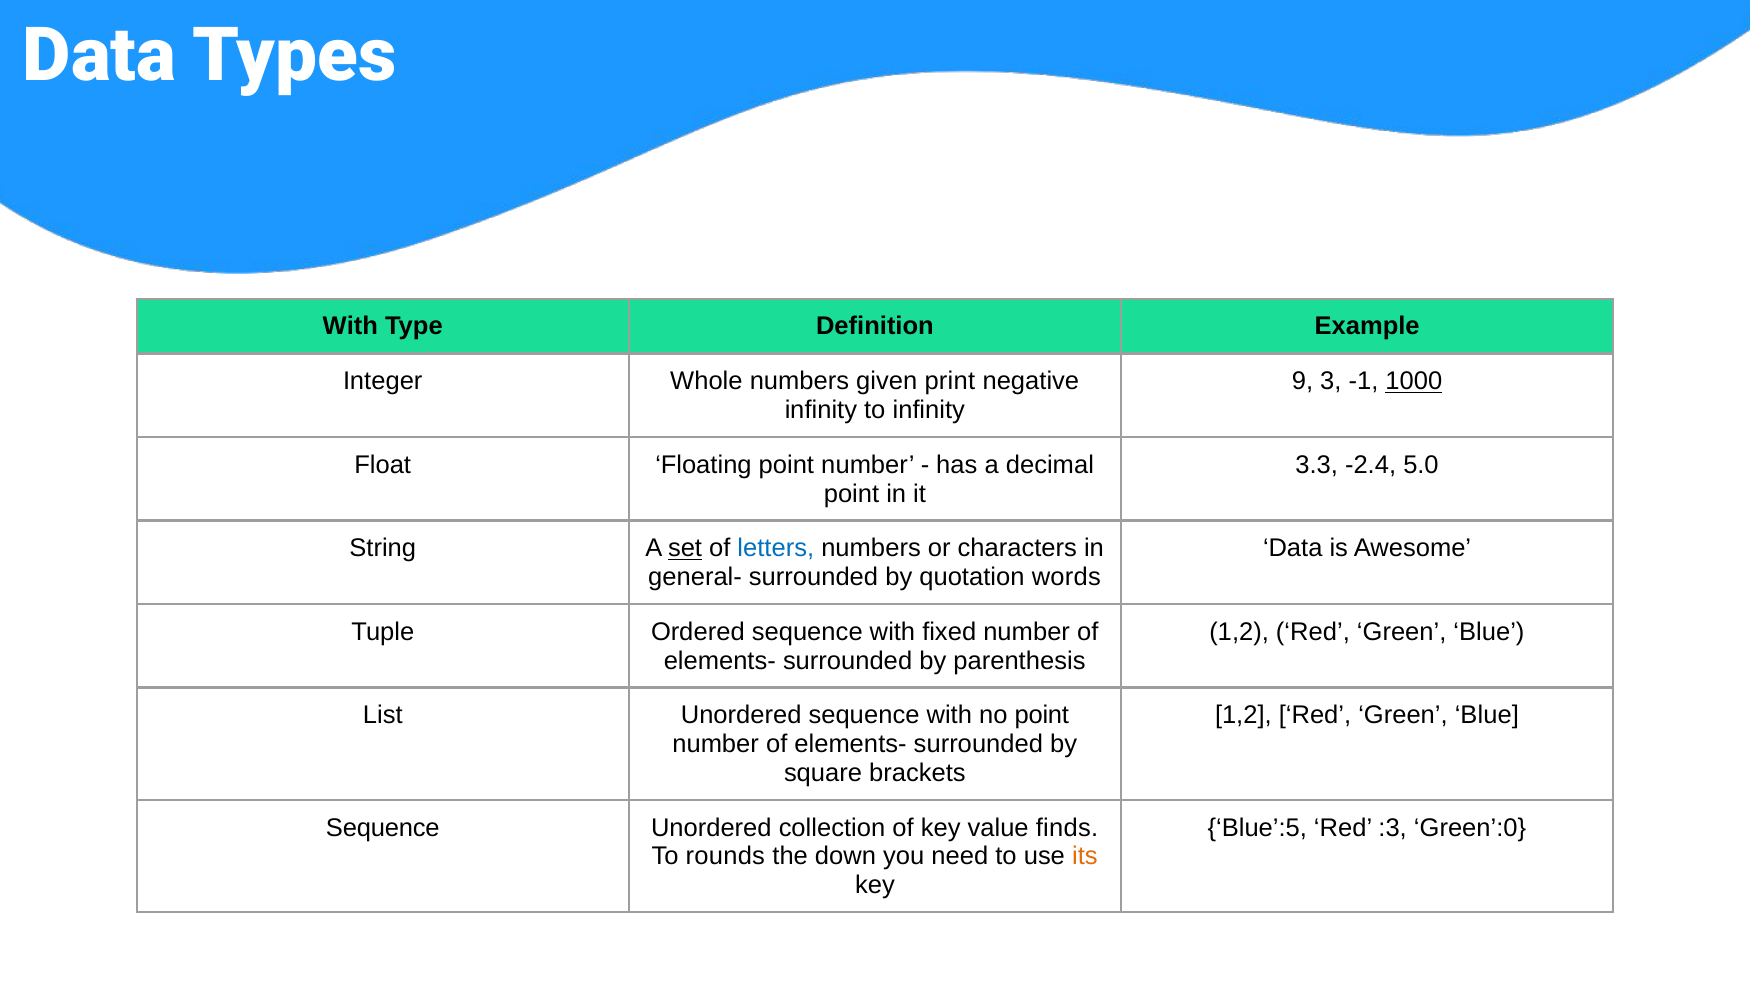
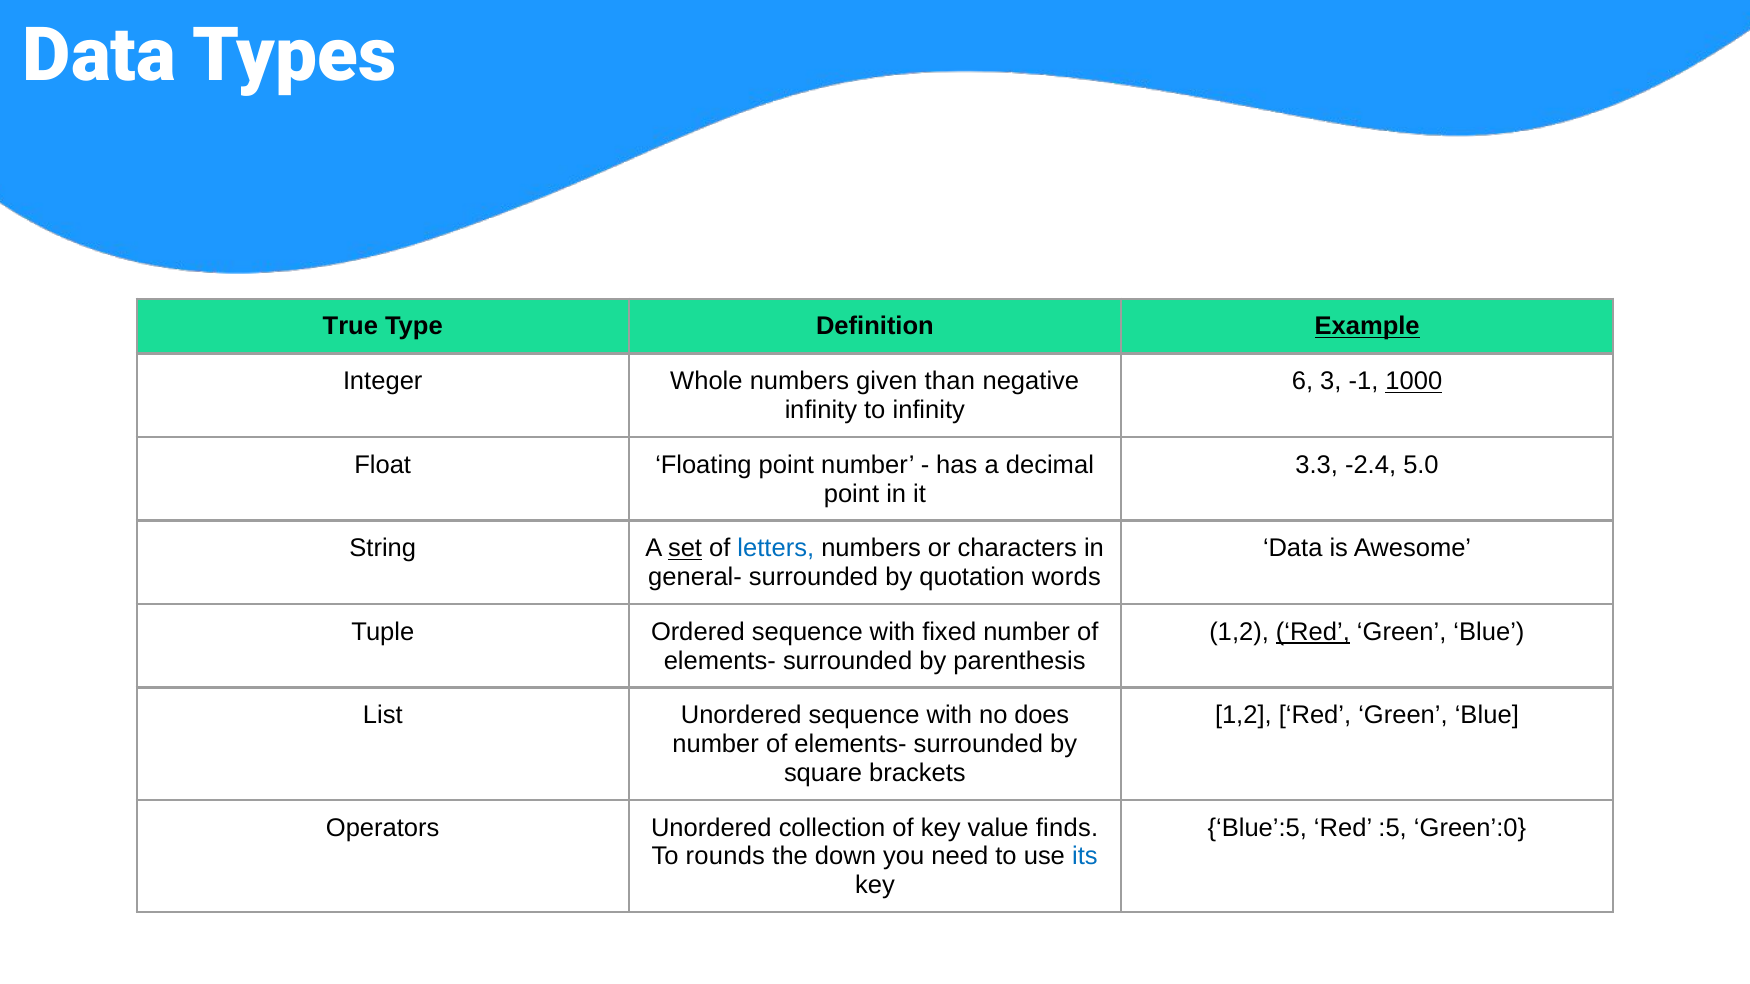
With at (350, 327): With -> True
Example underline: none -> present
print: print -> than
9: 9 -> 6
Red at (1313, 632) underline: none -> present
no point: point -> does
Sequence at (383, 828): Sequence -> Operators
:3: :3 -> :5
its colour: orange -> blue
